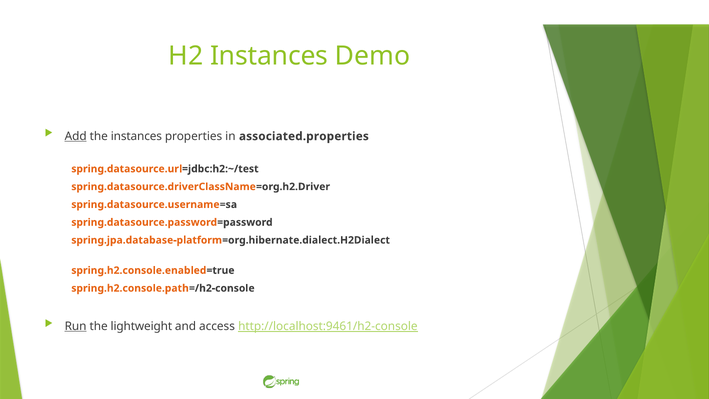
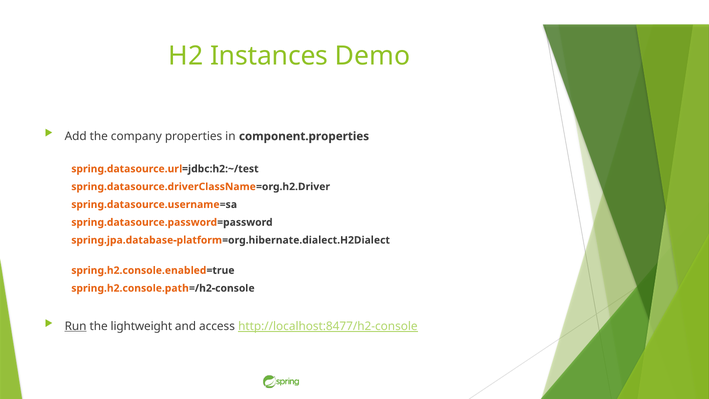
Add underline: present -> none
the instances: instances -> company
associated.properties: associated.properties -> component.properties
http://localhost:9461/h2-console: http://localhost:9461/h2-console -> http://localhost:8477/h2-console
